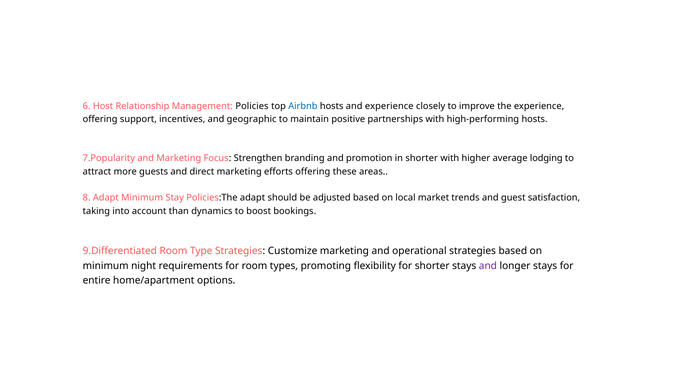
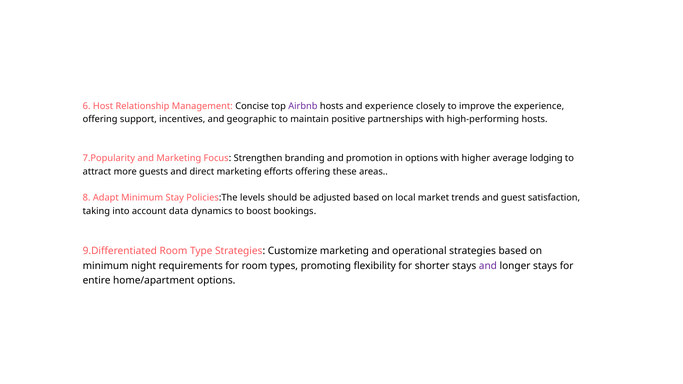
Policies: Policies -> Concise
Airbnb colour: blue -> purple
in shorter: shorter -> options
Policies:The adapt: adapt -> levels
than: than -> data
